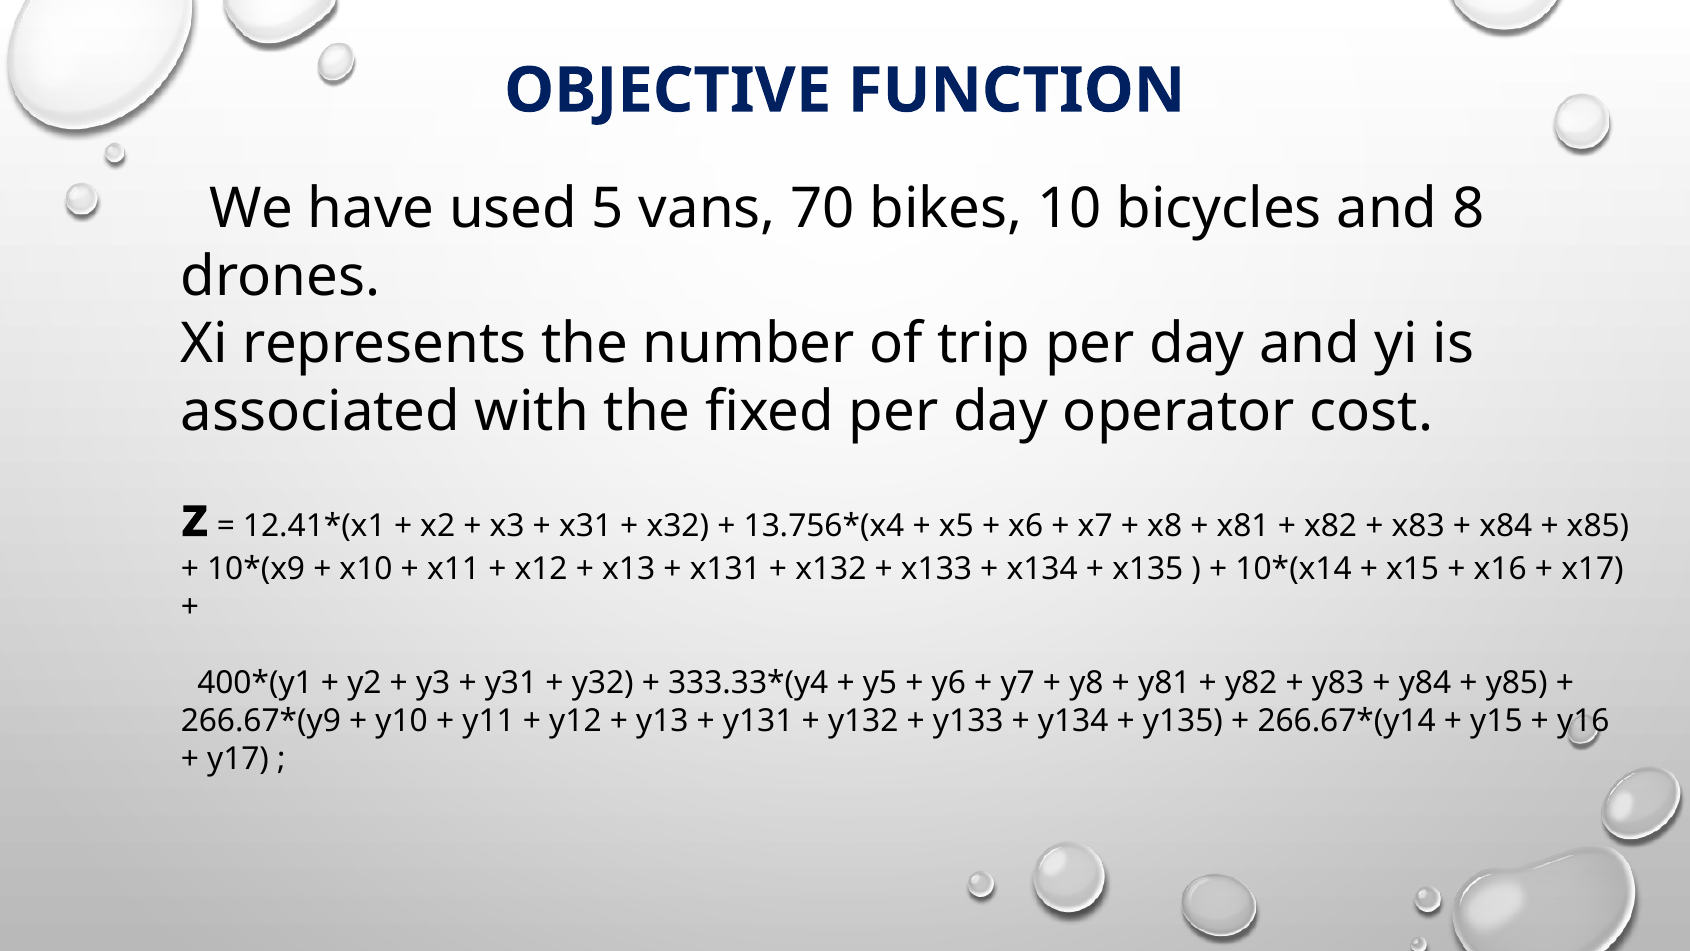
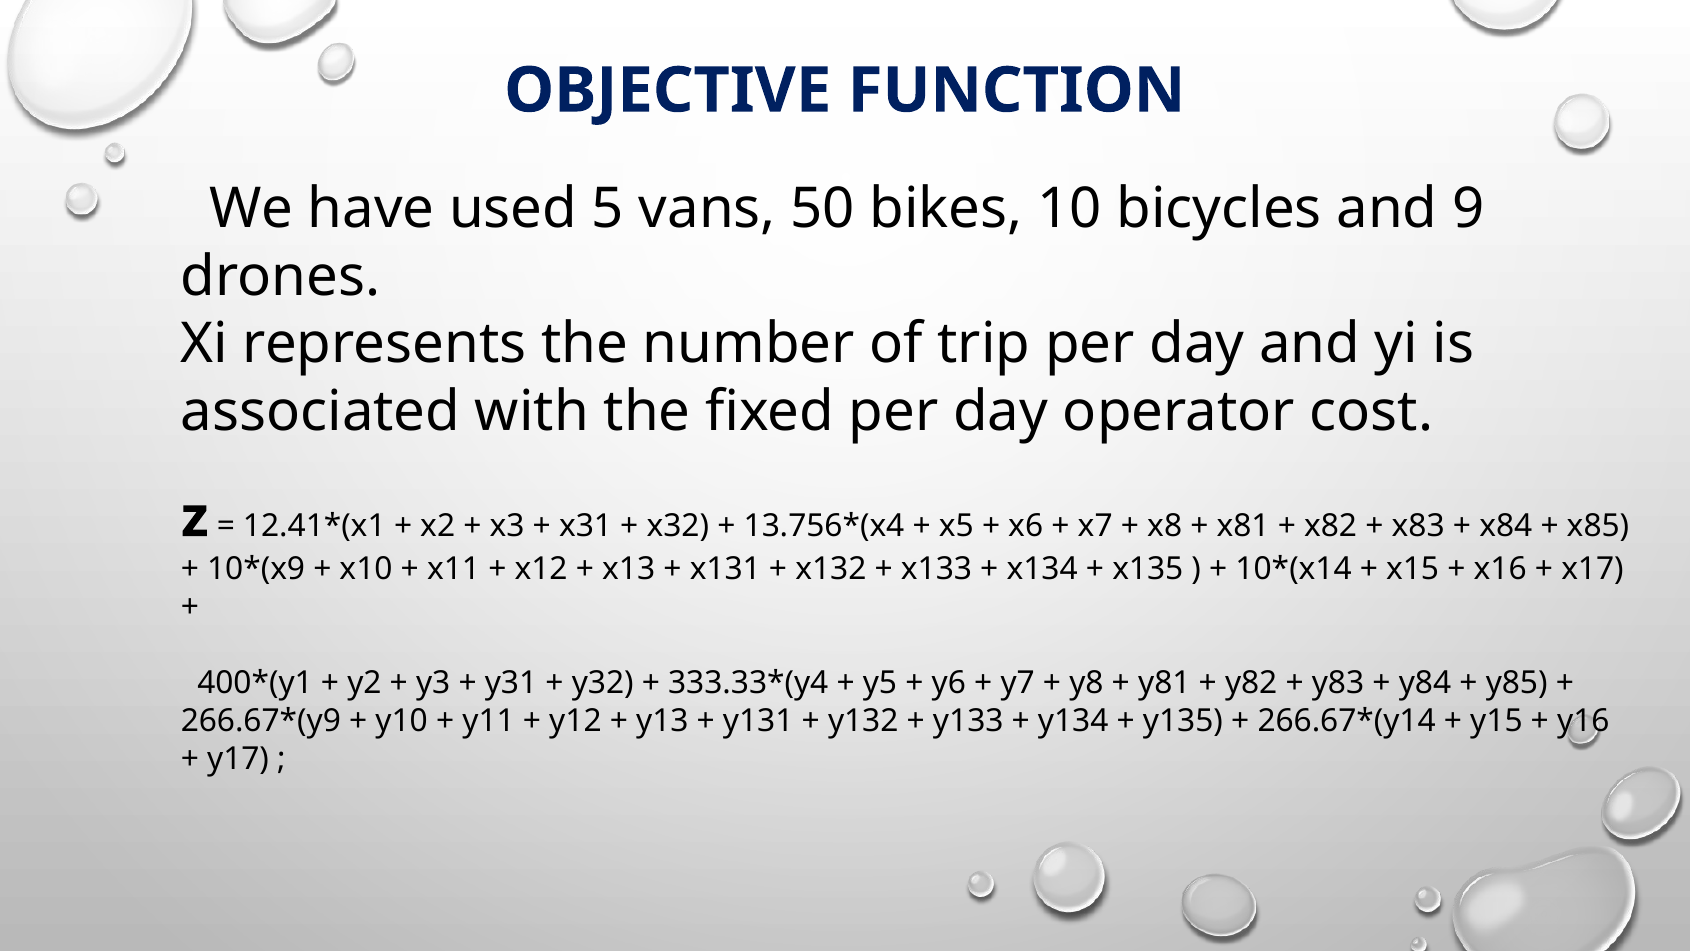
70: 70 -> 50
8: 8 -> 9
